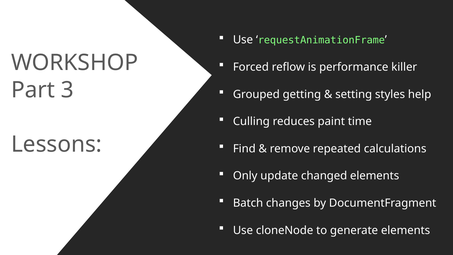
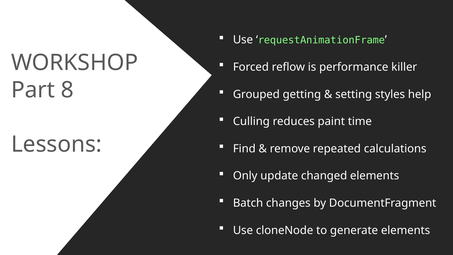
3: 3 -> 8
